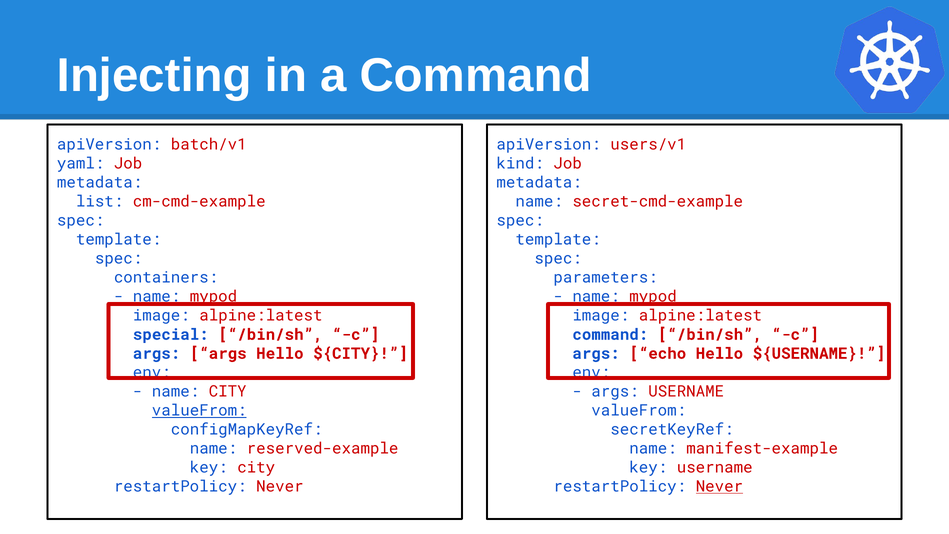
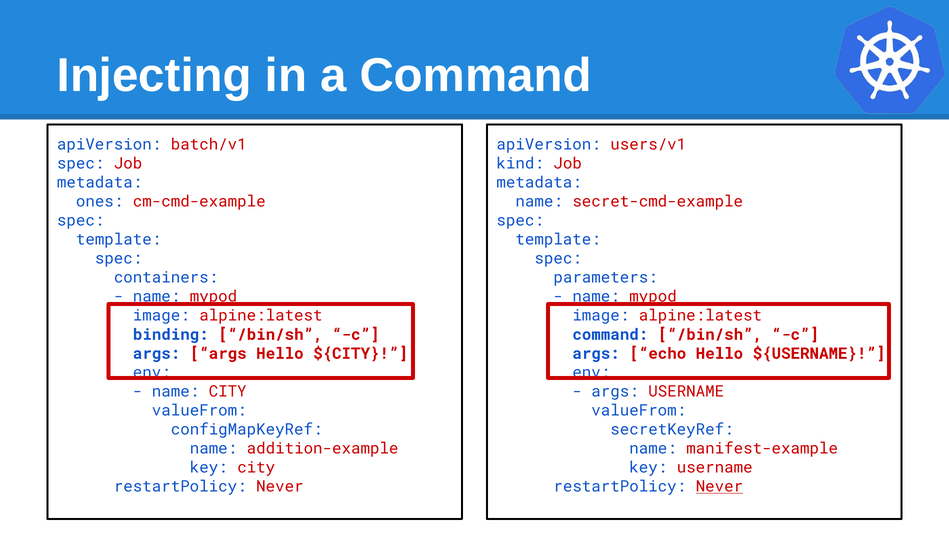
yaml at (81, 164): yaml -> spec
list: list -> ones
special: special -> binding
valueFrom at (199, 410) underline: present -> none
reserved-example: reserved-example -> addition-example
